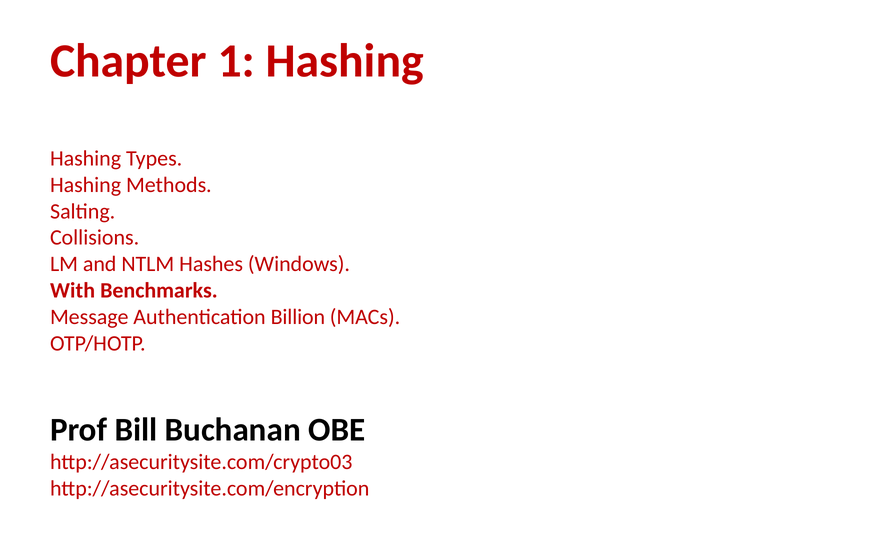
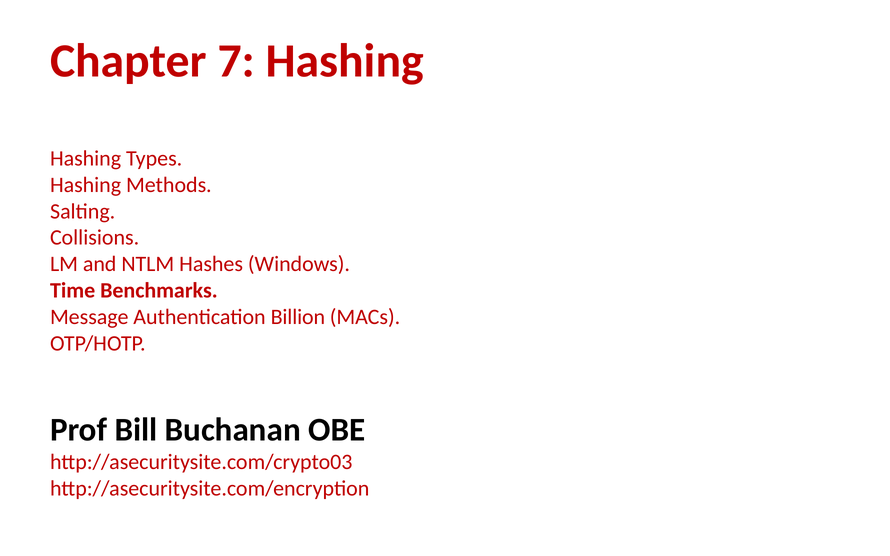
1: 1 -> 7
With: With -> Time
